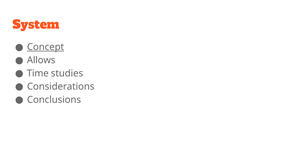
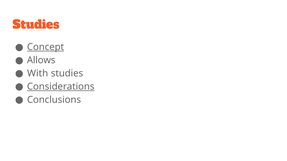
System at (36, 25): System -> Studies
Time: Time -> With
Considerations underline: none -> present
